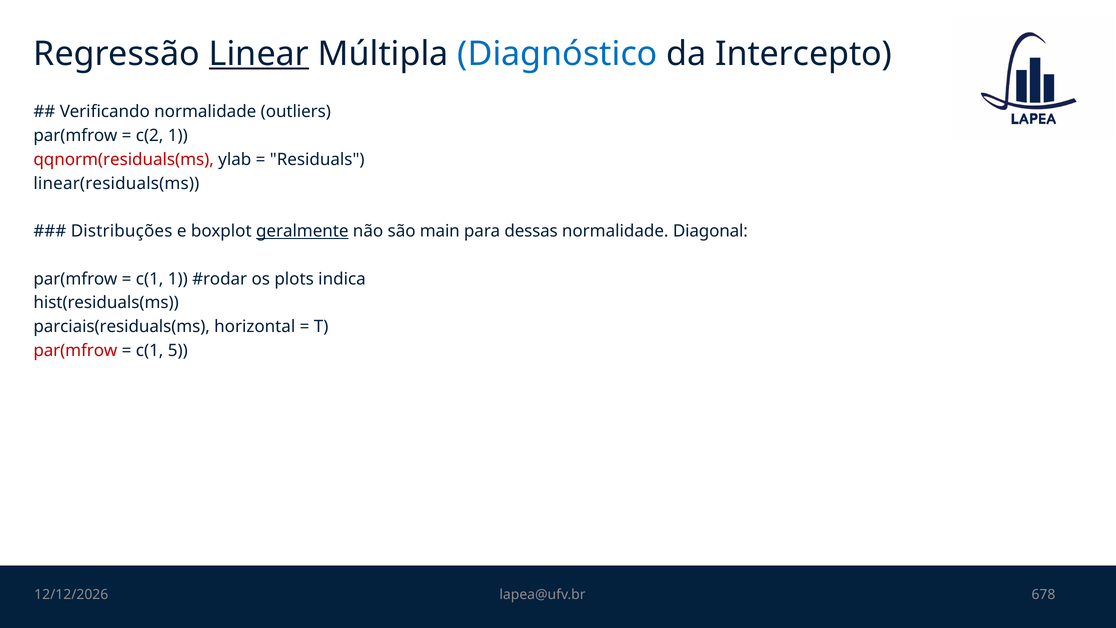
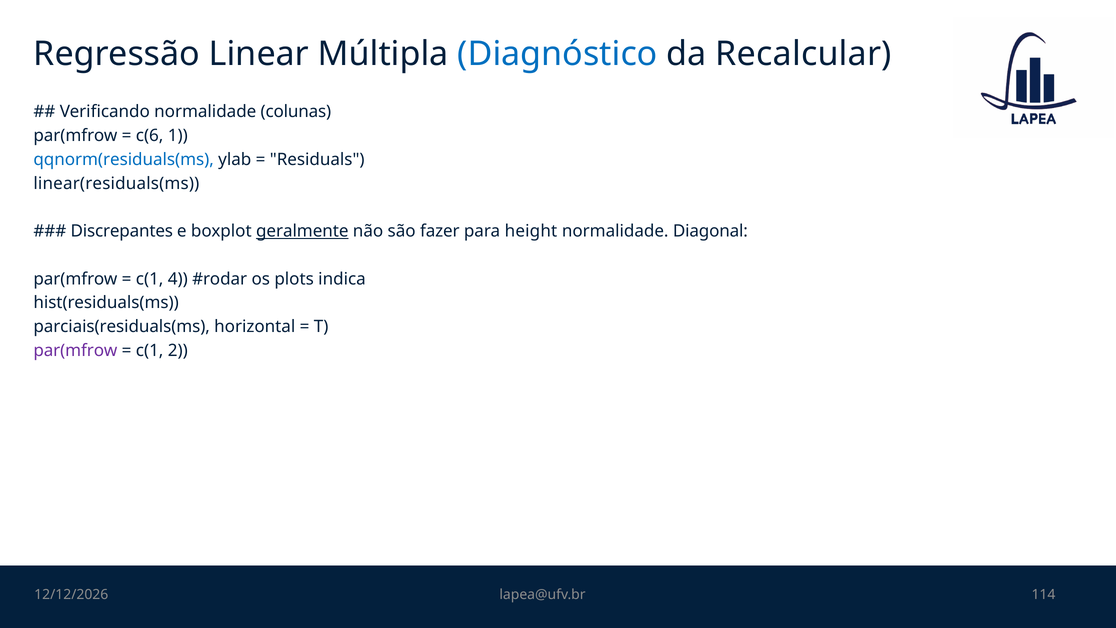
Linear underline: present -> none
Intercepto: Intercepto -> Recalcular
outliers: outliers -> colunas
c(2: c(2 -> c(6
qqnorm(residuals(ms colour: red -> blue
Distribuções: Distribuções -> Discrepantes
main: main -> fazer
dessas: dessas -> height
c(1 1: 1 -> 4
par(mfrow at (75, 350) colour: red -> purple
5: 5 -> 2
678: 678 -> 114
